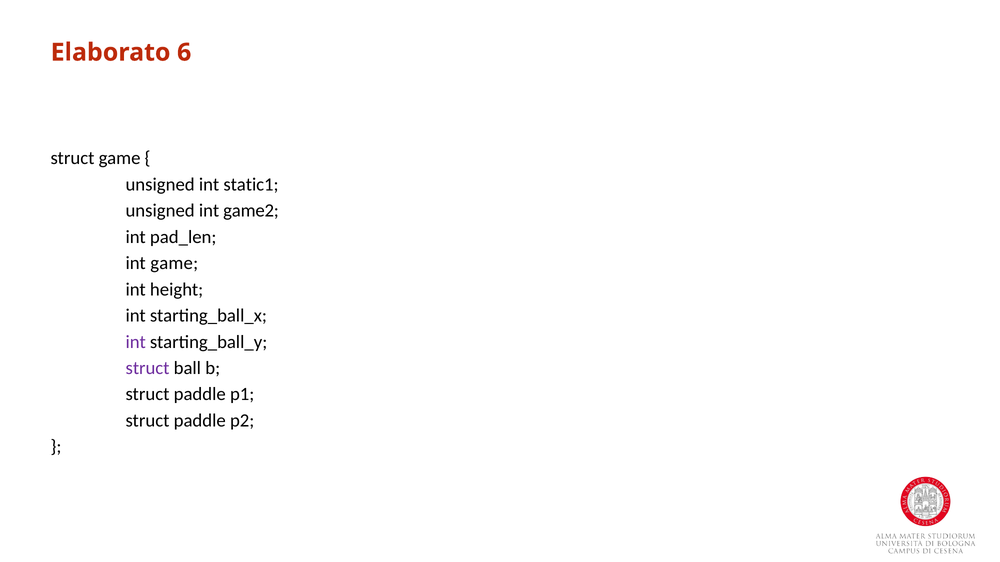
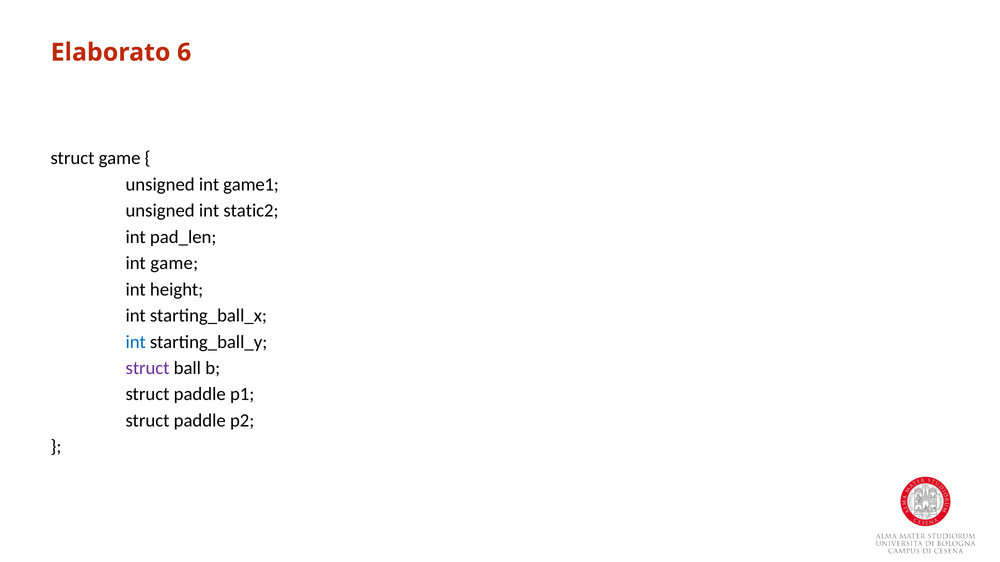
static1: static1 -> game1
game2: game2 -> static2
int at (136, 342) colour: purple -> blue
